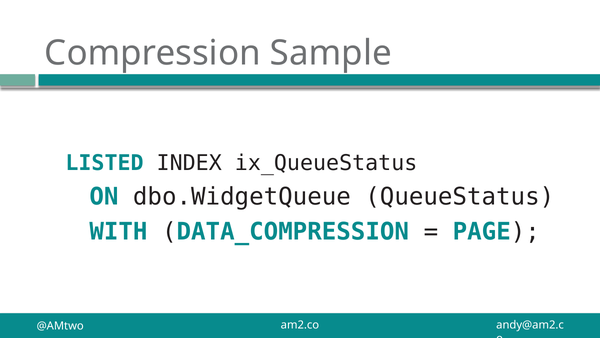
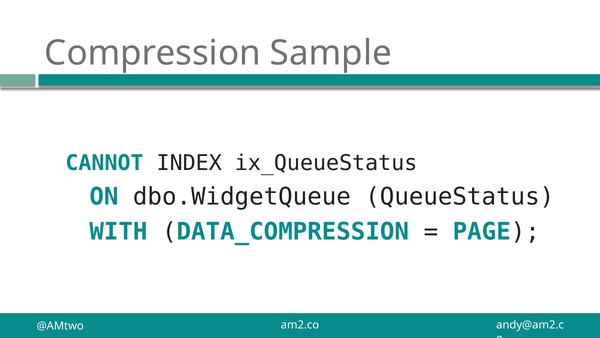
LISTED: LISTED -> CANNOT
